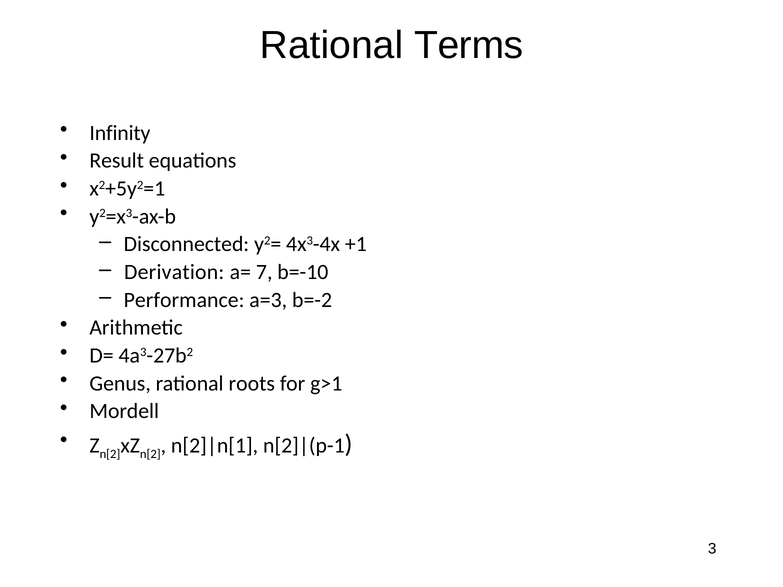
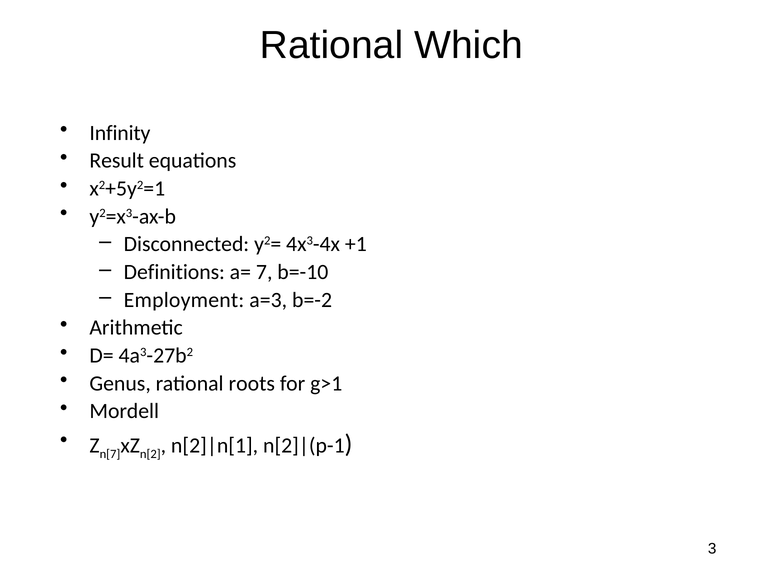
Terms: Terms -> Which
Derivation: Derivation -> Definitions
Performance: Performance -> Employment
n[2 at (110, 454): n[2 -> n[7
